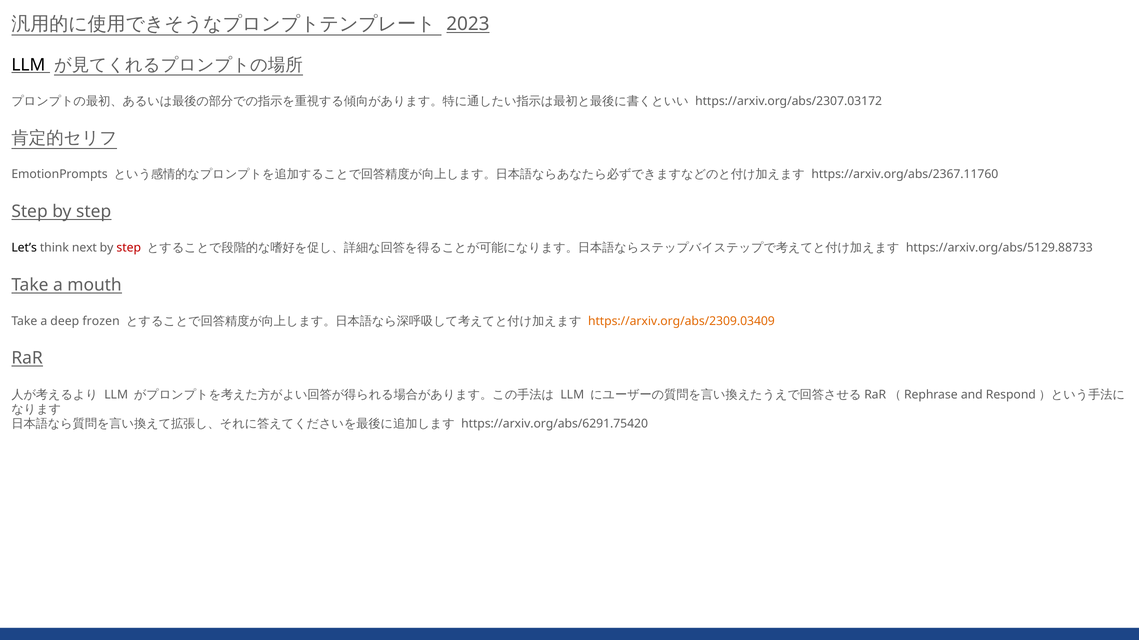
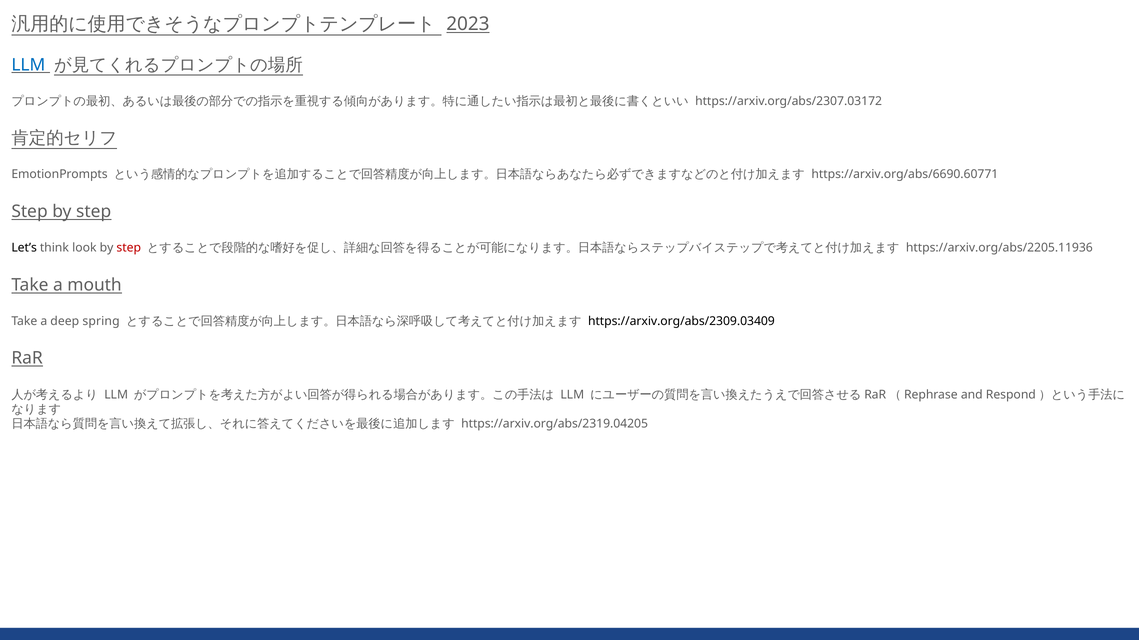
LLM at (28, 65) colour: black -> blue
https://arxiv.org/abs/2367.11760: https://arxiv.org/abs/2367.11760 -> https://arxiv.org/abs/6690.60771
next: next -> look
https://arxiv.org/abs/5129.88733: https://arxiv.org/abs/5129.88733 -> https://arxiv.org/abs/2205.11936
frozen: frozen -> spring
https://arxiv.org/abs/2309.03409 colour: orange -> black
https://arxiv.org/abs/6291.75420: https://arxiv.org/abs/6291.75420 -> https://arxiv.org/abs/2319.04205
